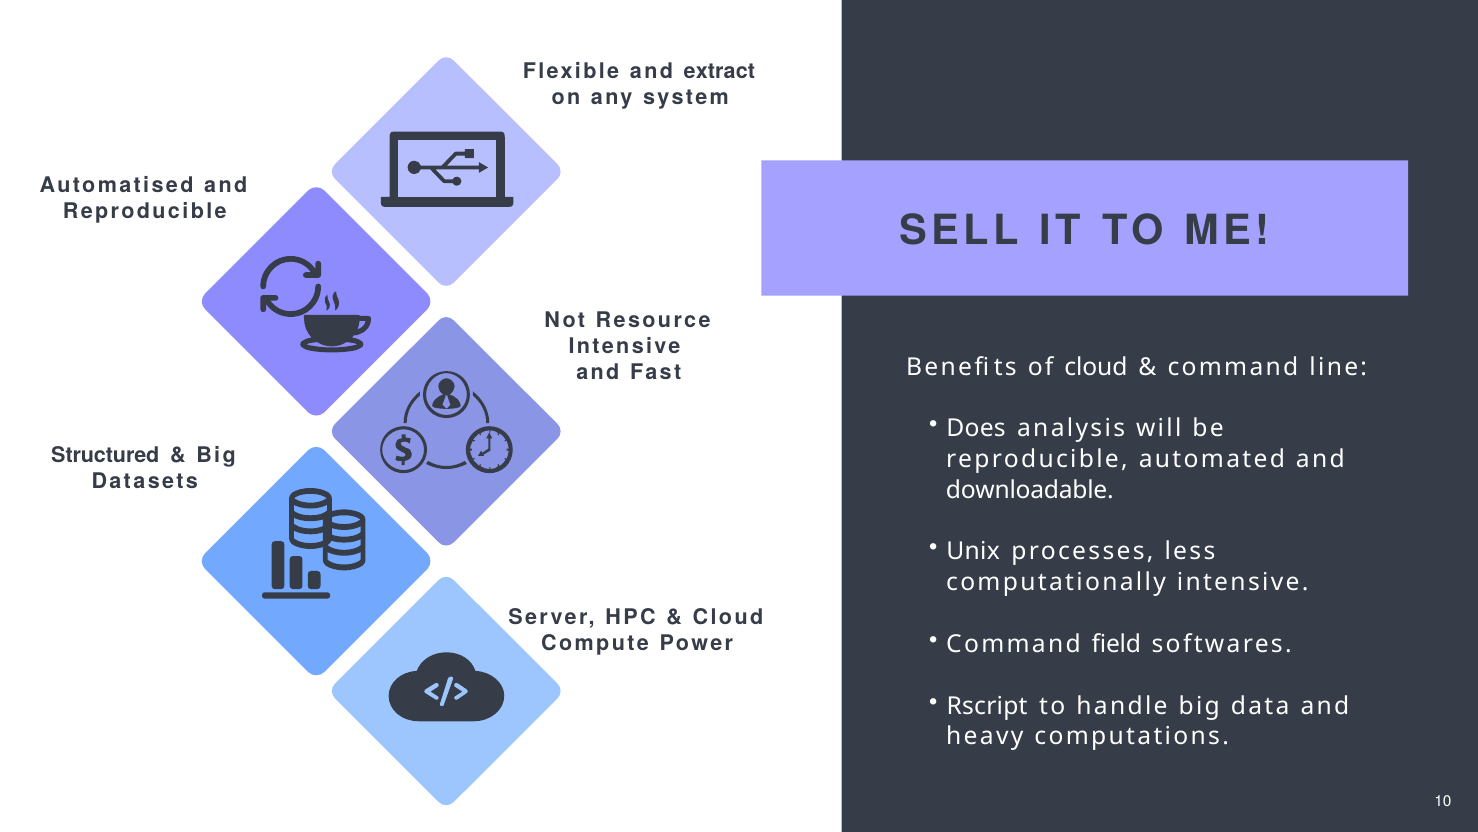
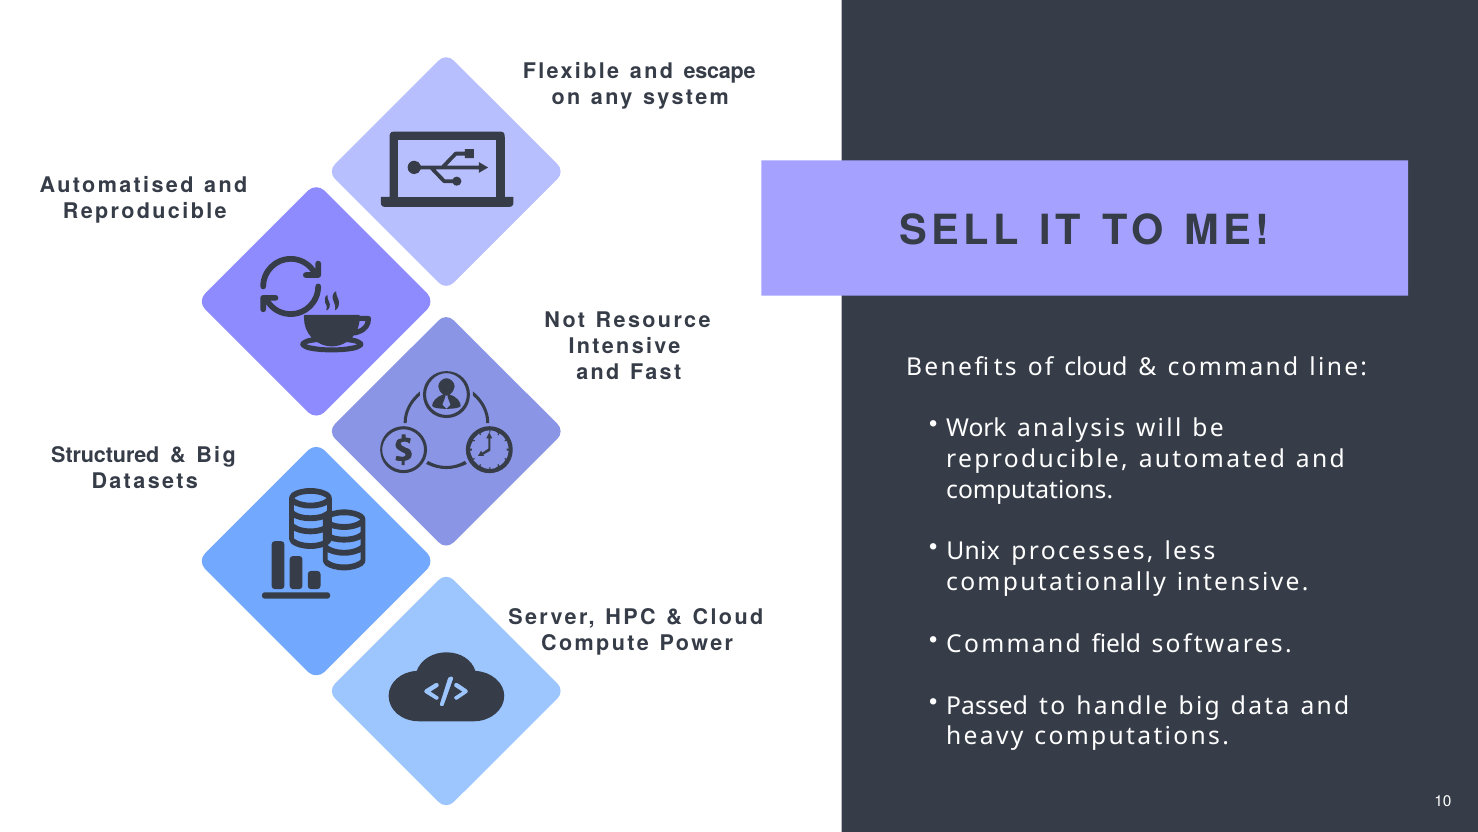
extract: extract -> escape
Does: Does -> Work
downloadable at (1030, 490): downloadable -> computations
Rscript: Rscript -> Passed
